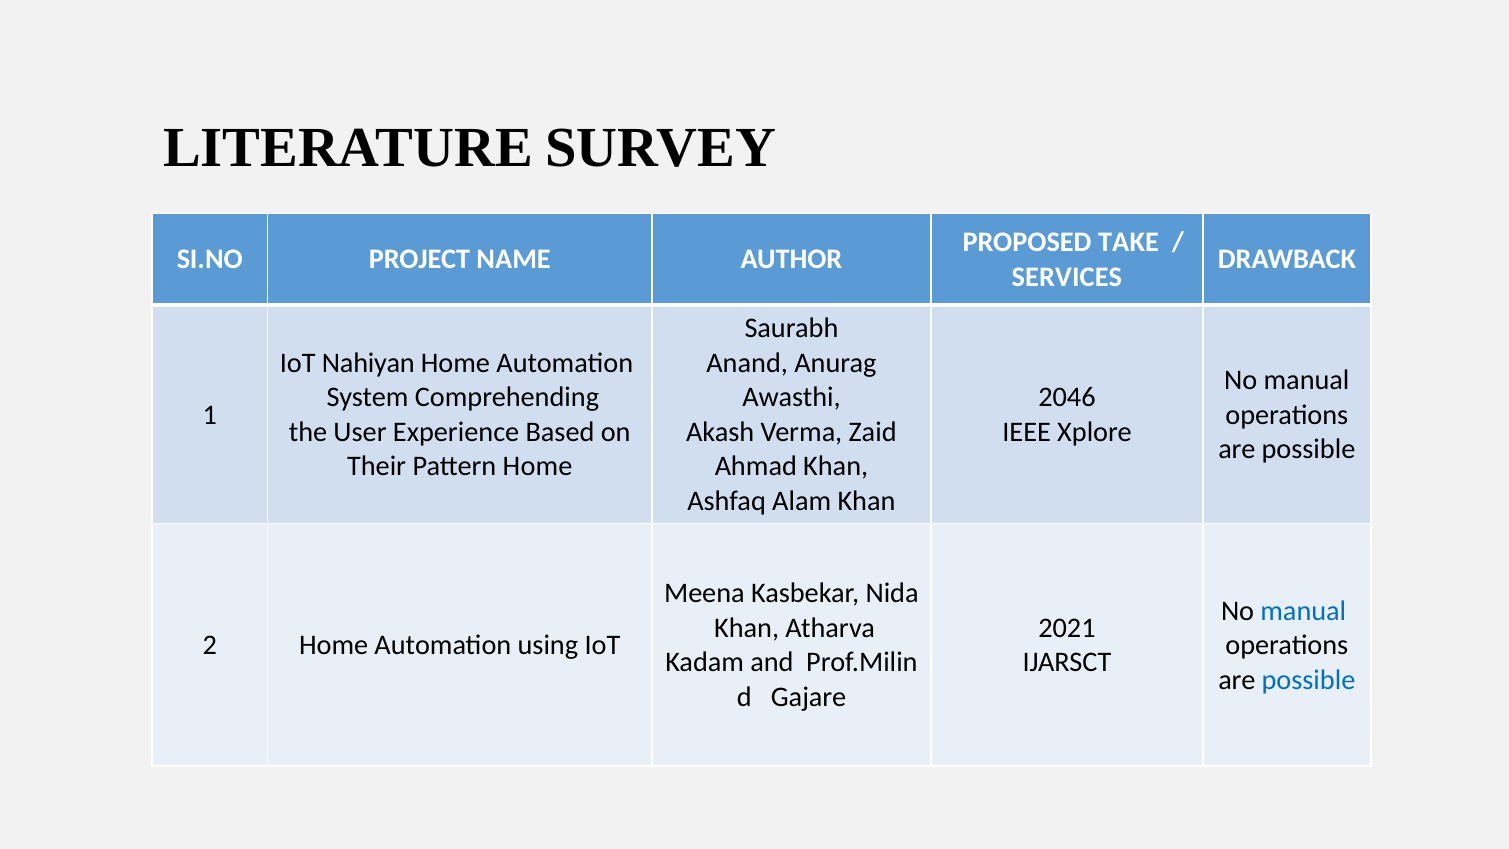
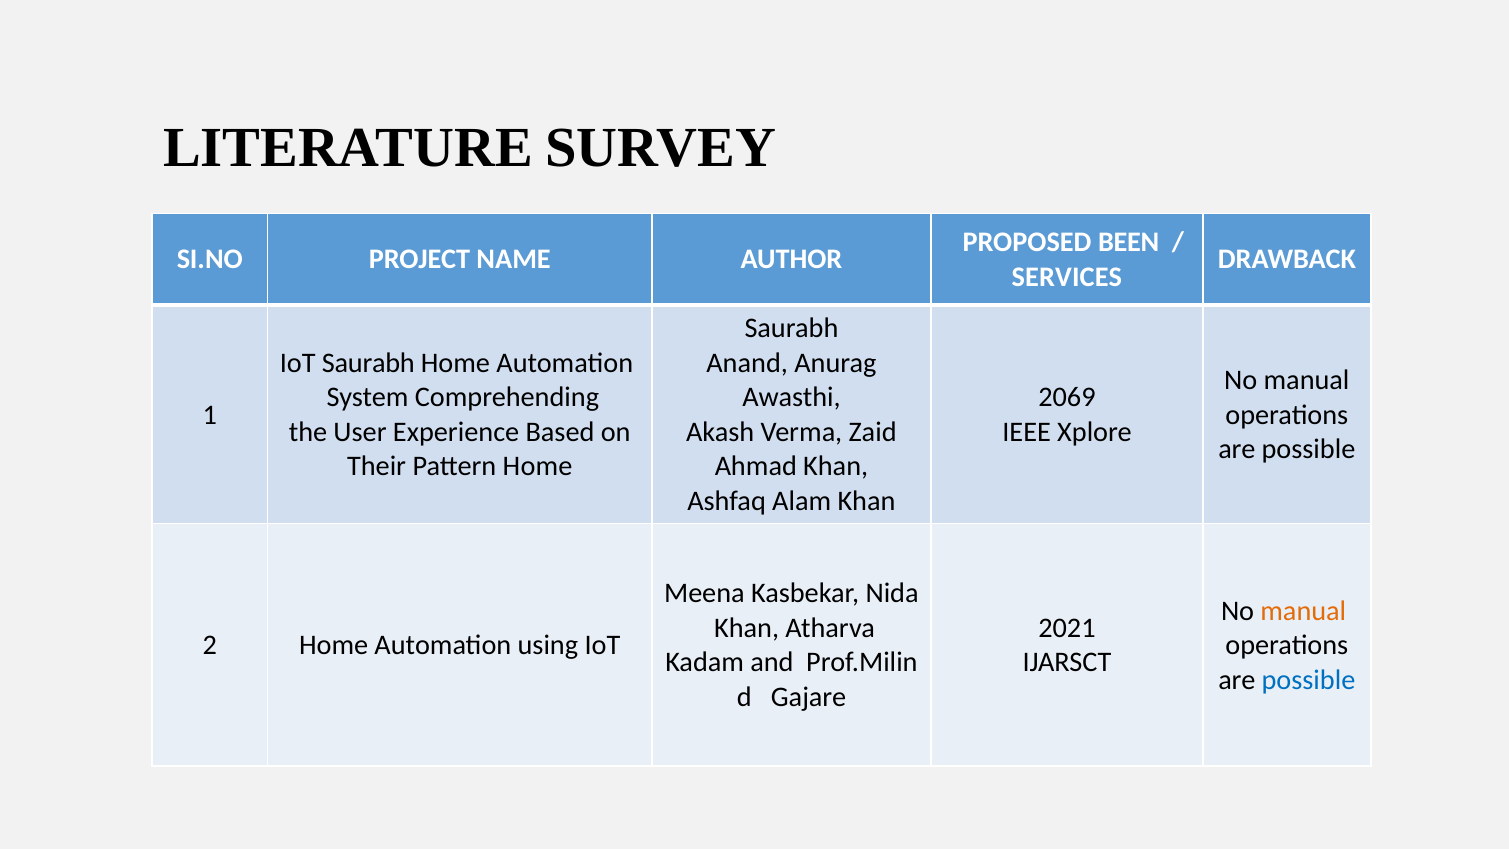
TAKE: TAKE -> BEEN
IoT Nahiyan: Nahiyan -> Saurabh
2046: 2046 -> 2069
manual at (1303, 611) colour: blue -> orange
